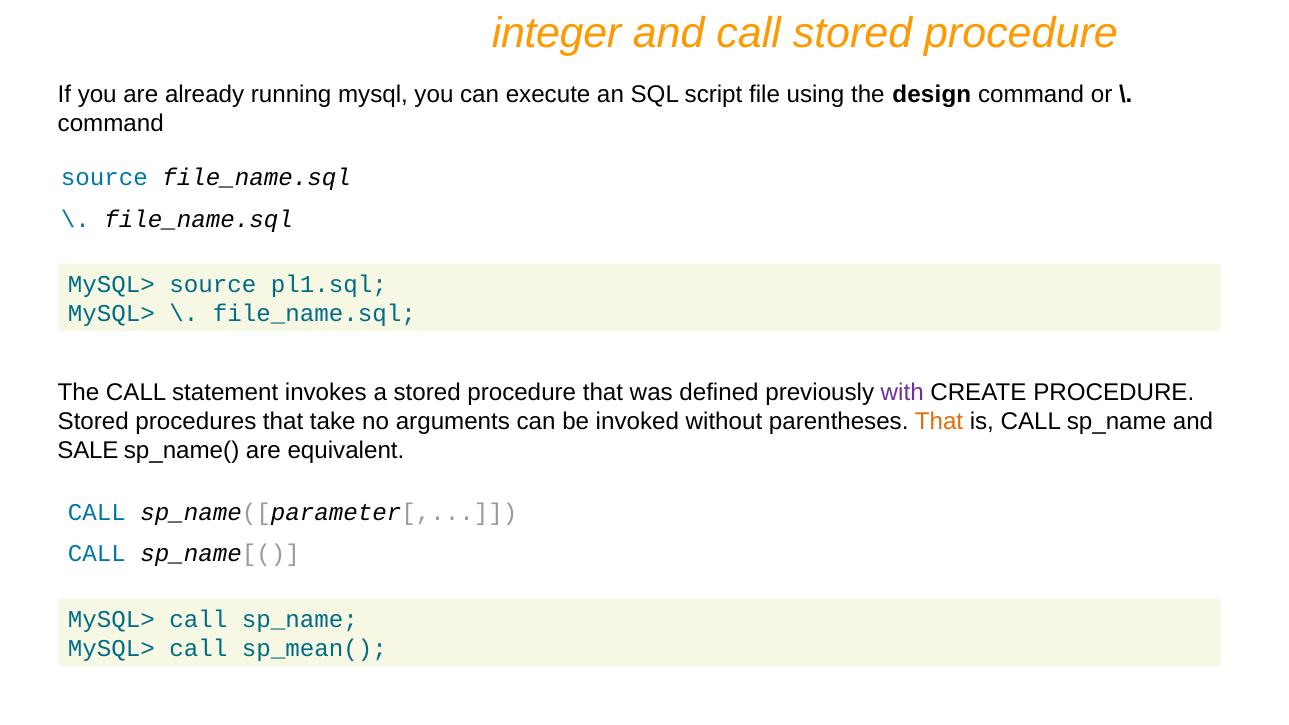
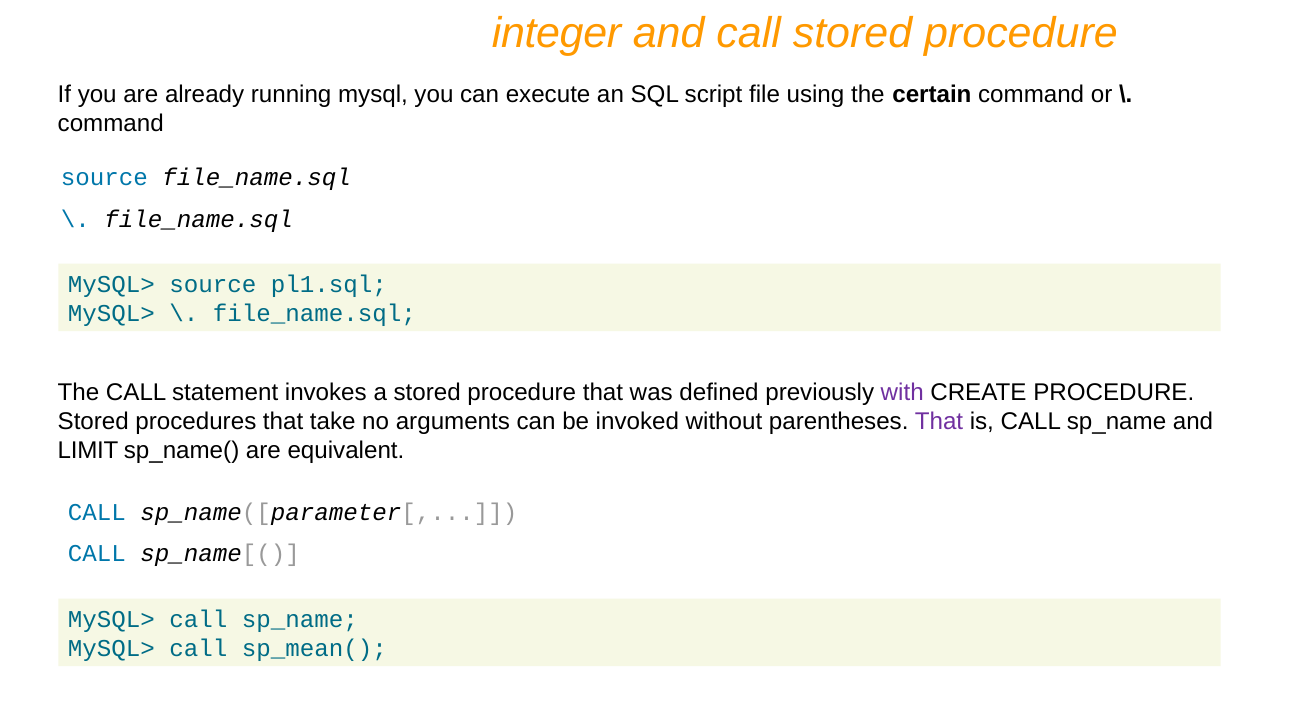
design: design -> certain
That at (939, 421) colour: orange -> purple
SALE: SALE -> LIMIT
